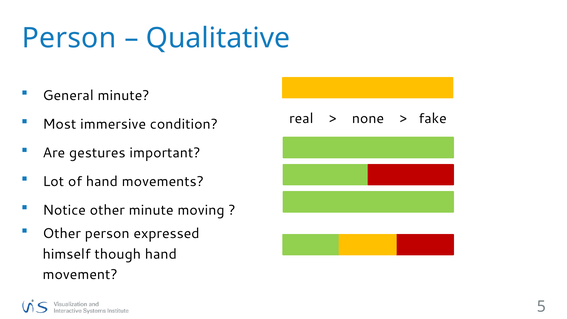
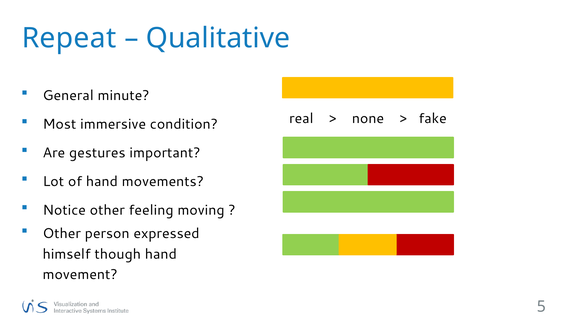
Person at (69, 38): Person -> Repeat
other minute: minute -> feeling
